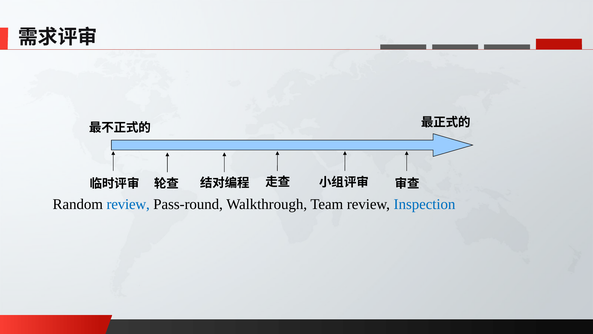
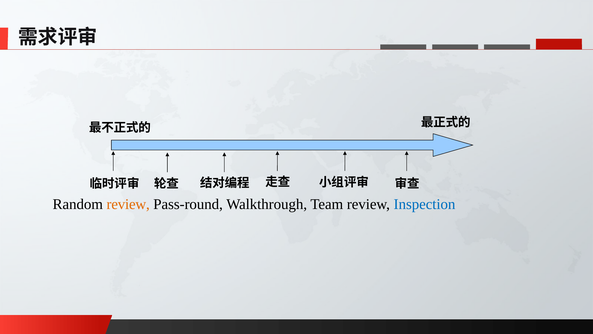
review at (128, 204) colour: blue -> orange
